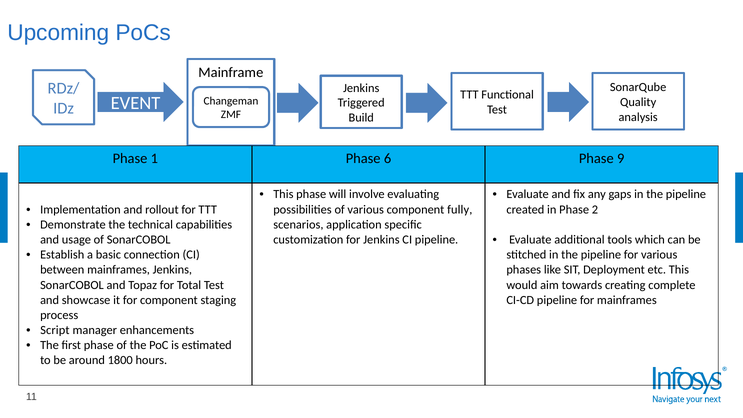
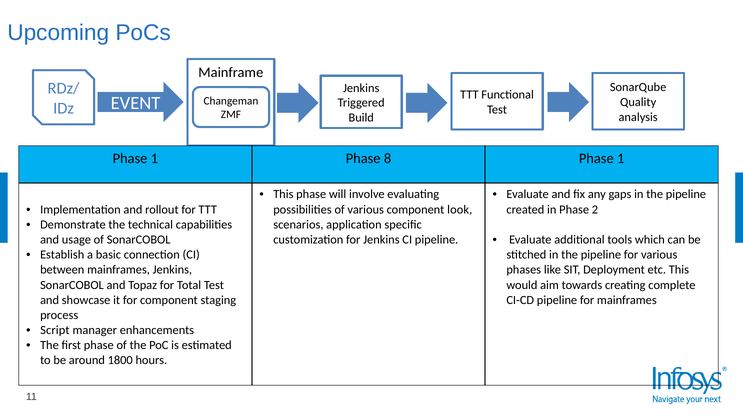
6: 6 -> 8
9 at (621, 158): 9 -> 1
fully: fully -> look
